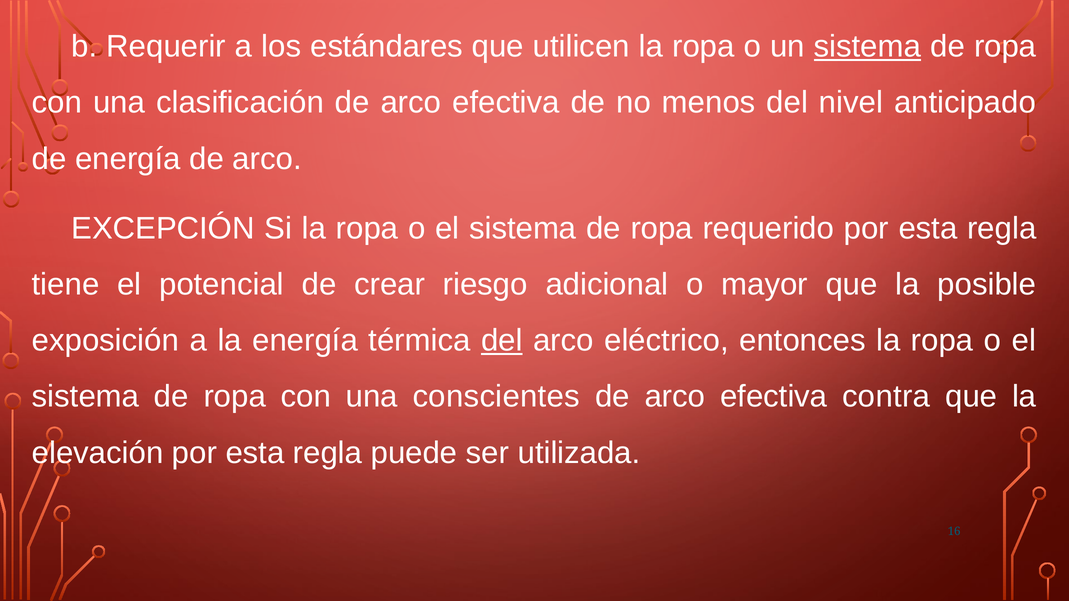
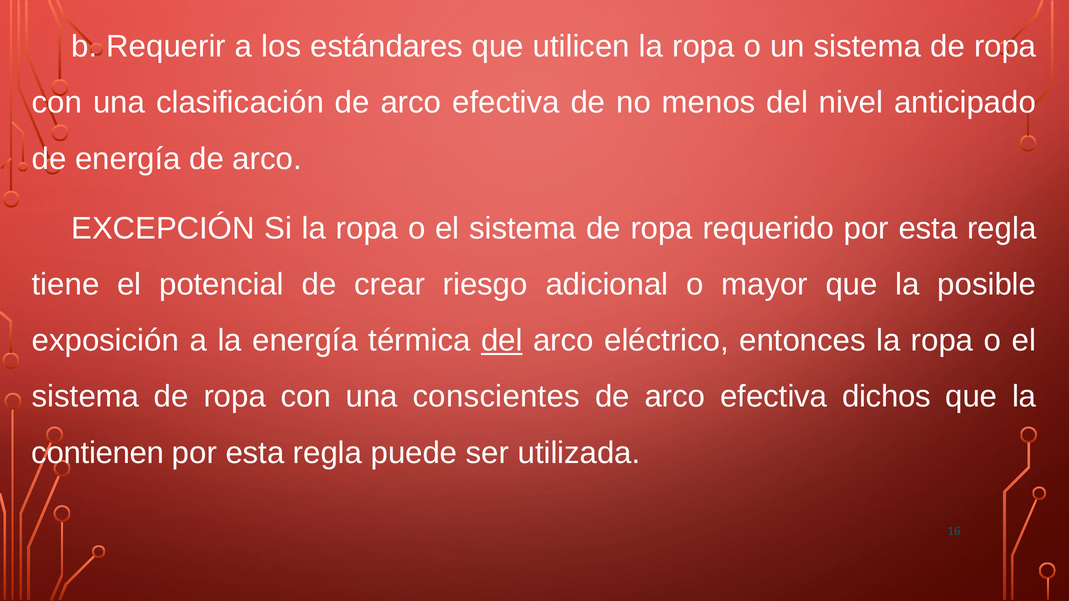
sistema at (867, 47) underline: present -> none
contra: contra -> dichos
elevación: elevación -> contienen
